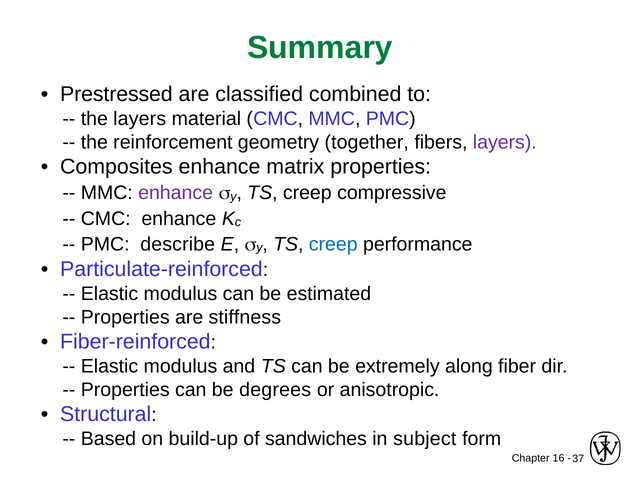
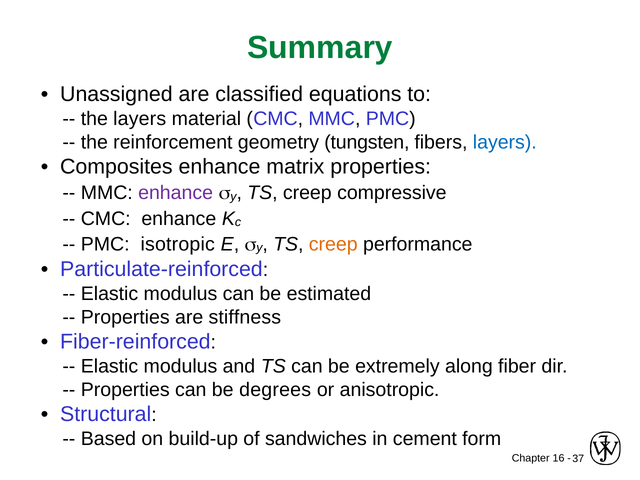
Prestressed: Prestressed -> Unassigned
combined: combined -> equations
together: together -> tungsten
layers at (505, 142) colour: purple -> blue
describe: describe -> isotropic
creep at (333, 244) colour: blue -> orange
subject: subject -> cement
